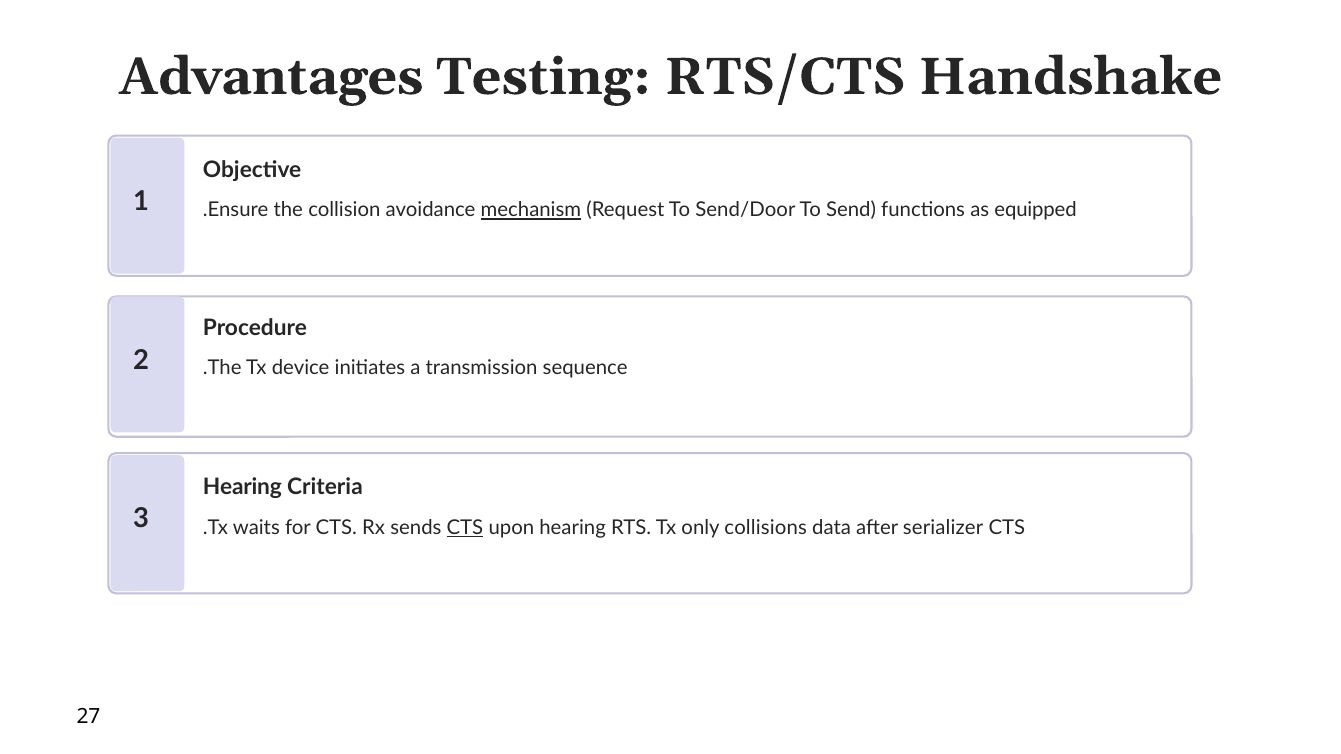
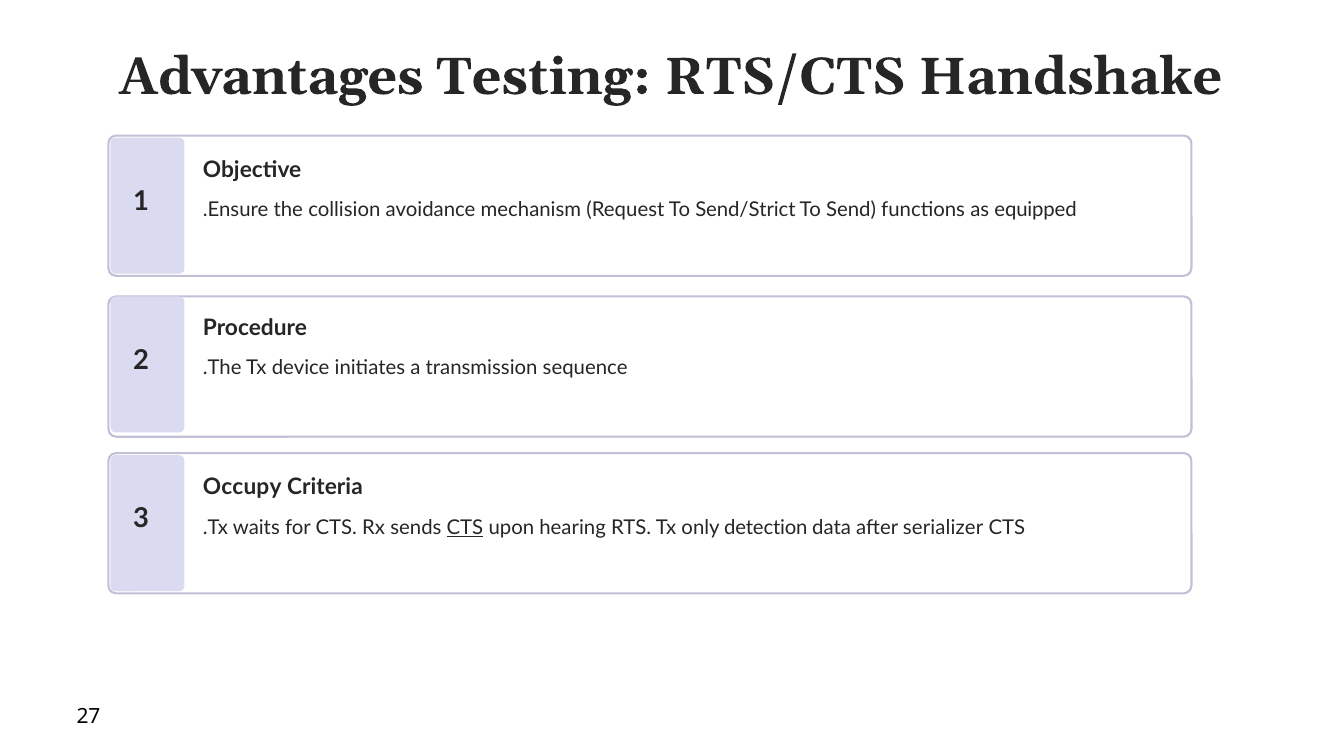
mechanism underline: present -> none
Send/Door: Send/Door -> Send/Strict
Hearing at (242, 487): Hearing -> Occupy
collisions: collisions -> detection
